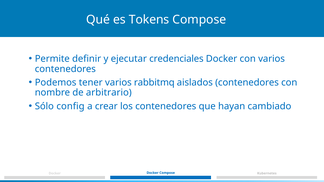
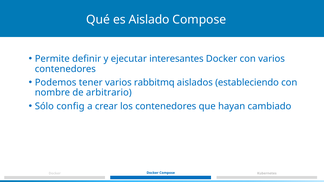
Tokens: Tokens -> Aislado
credenciales: credenciales -> interesantes
aislados contenedores: contenedores -> estableciendo
